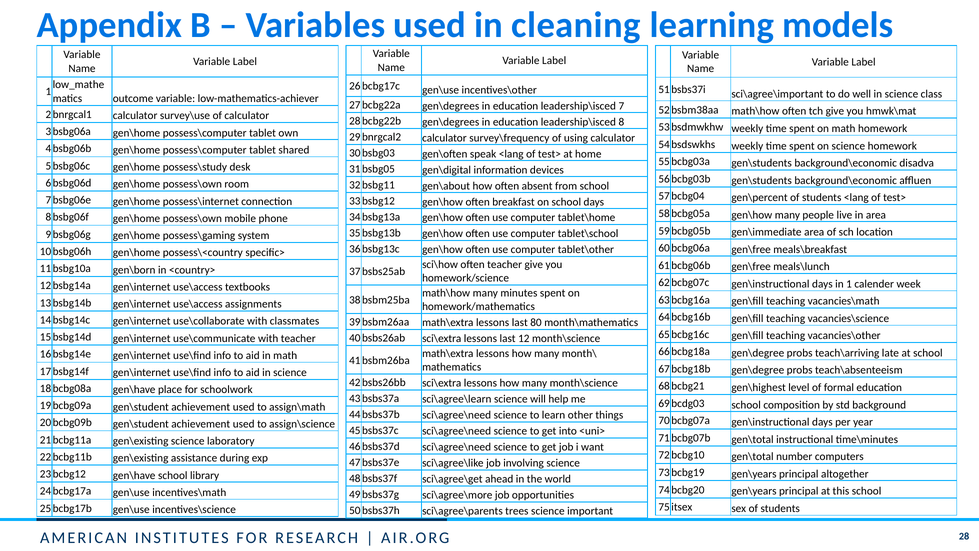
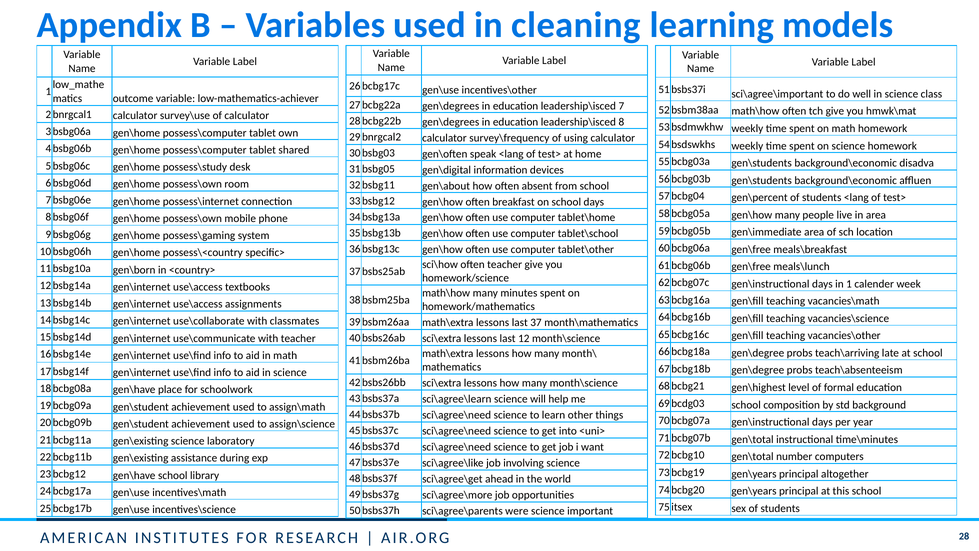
80: 80 -> 37
trees: trees -> were
